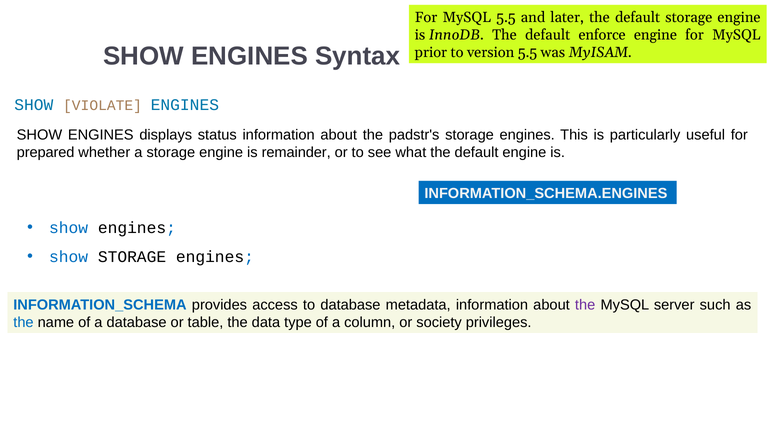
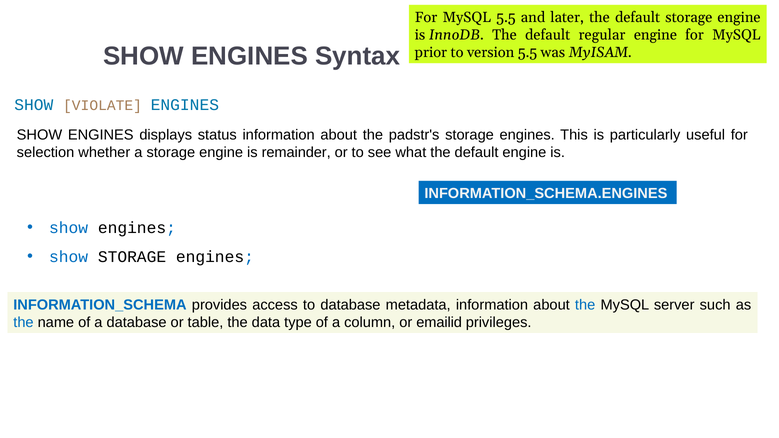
enforce: enforce -> regular
prepared: prepared -> selection
the at (585, 305) colour: purple -> blue
society: society -> emailid
